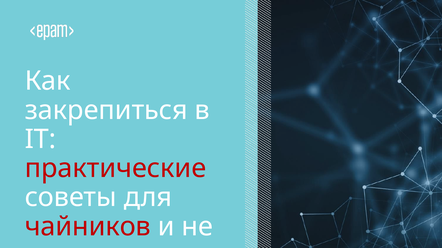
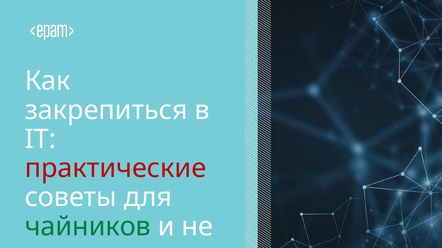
чайников colour: red -> green
